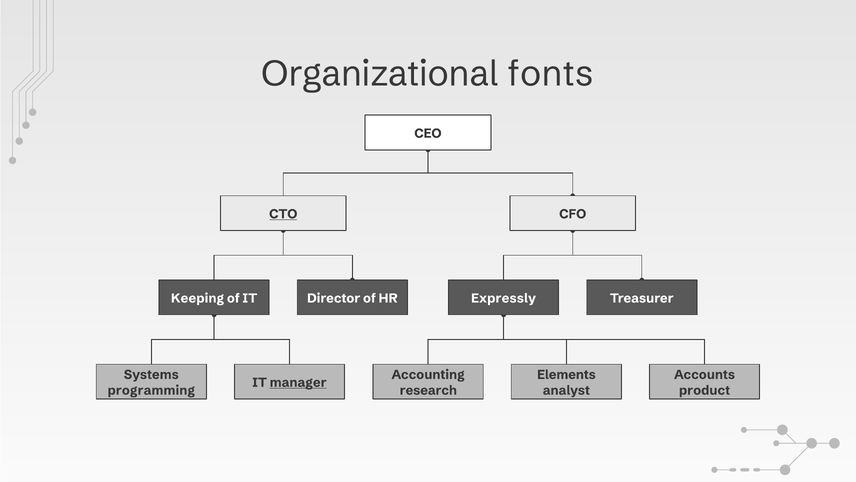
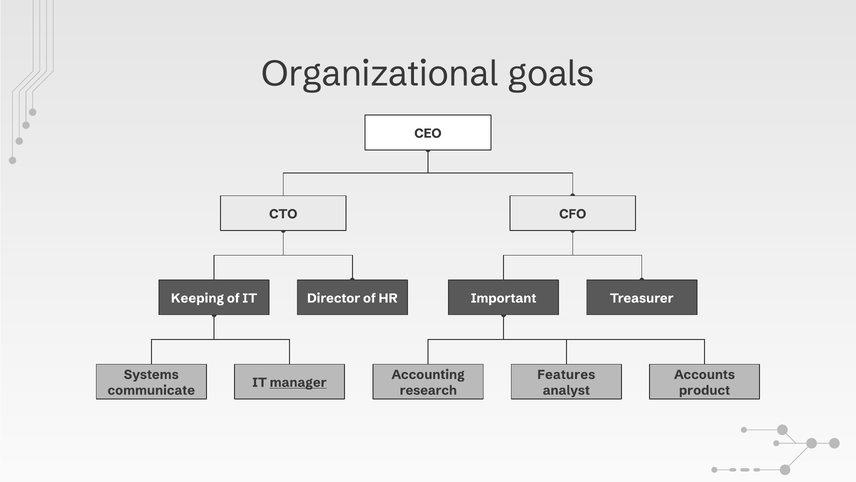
fonts: fonts -> goals
CTO underline: present -> none
Expressly: Expressly -> Important
Elements: Elements -> Features
programming: programming -> communicate
